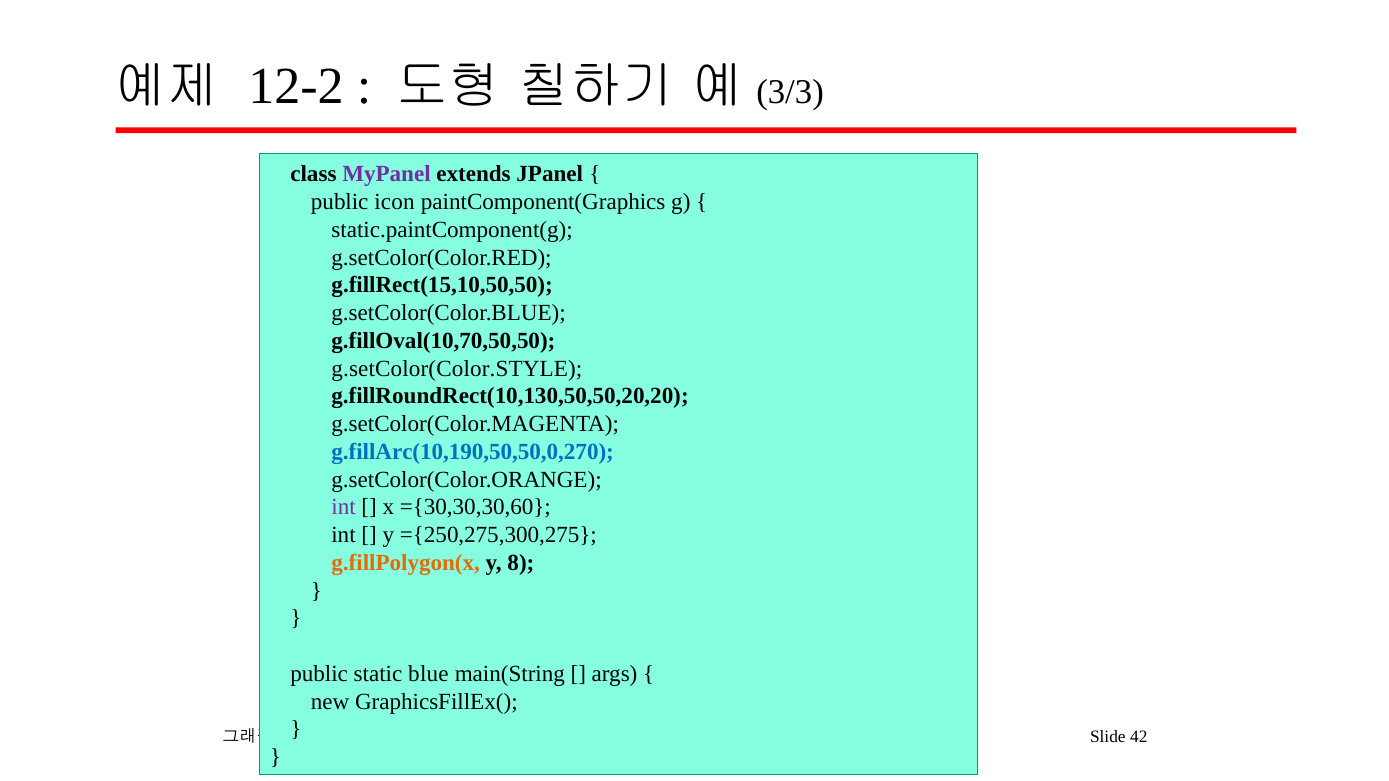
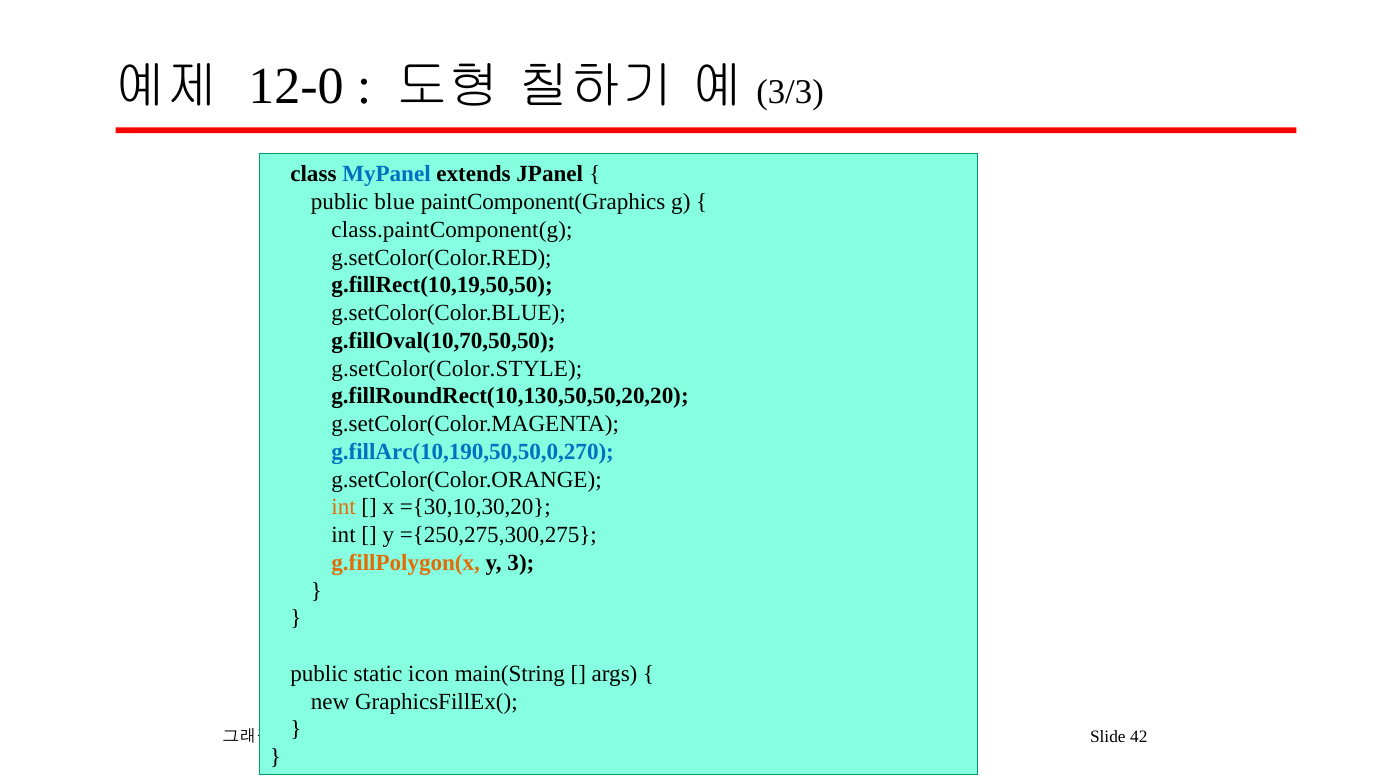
12-2: 12-2 -> 12-0
MyPanel colour: purple -> blue
icon: icon -> blue
static.paintComponent(g: static.paintComponent(g -> class.paintComponent(g
g.fillRect(15,10,50,50: g.fillRect(15,10,50,50 -> g.fillRect(10,19,50,50
int at (344, 507) colour: purple -> orange
={30,30,30,60: ={30,30,30,60 -> ={30,10,30,20
8: 8 -> 3
blue: blue -> icon
